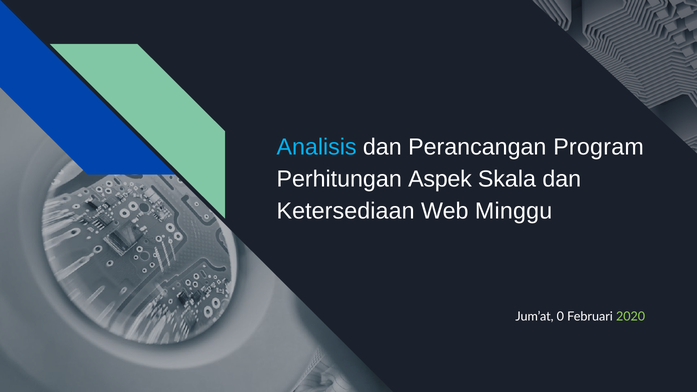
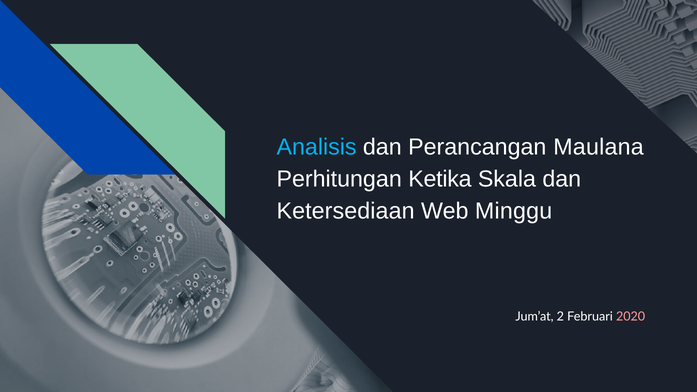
Program: Program -> Maulana
Aspek: Aspek -> Ketika
0: 0 -> 2
2020 colour: light green -> pink
